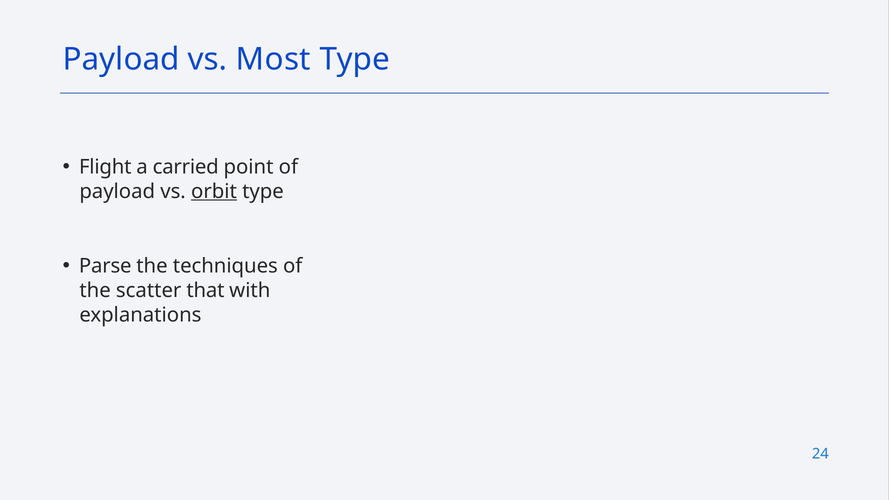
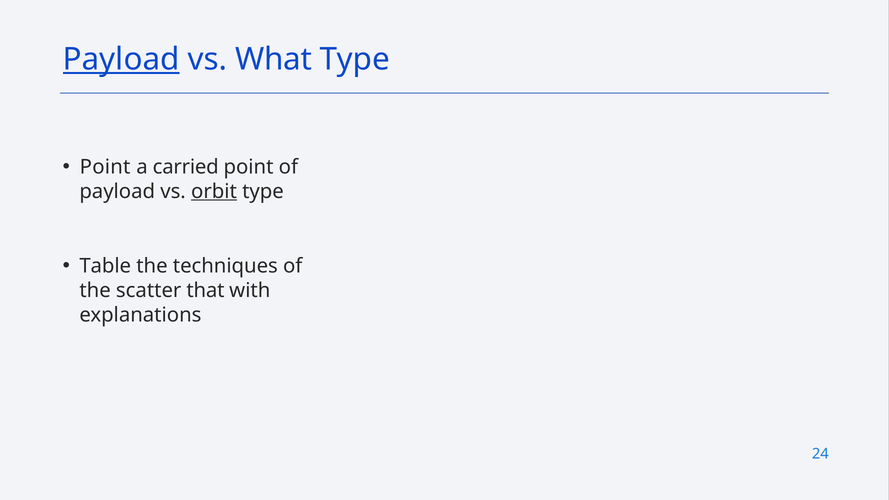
Payload at (121, 59) underline: none -> present
Most: Most -> What
Flight at (105, 167): Flight -> Point
Parse: Parse -> Table
